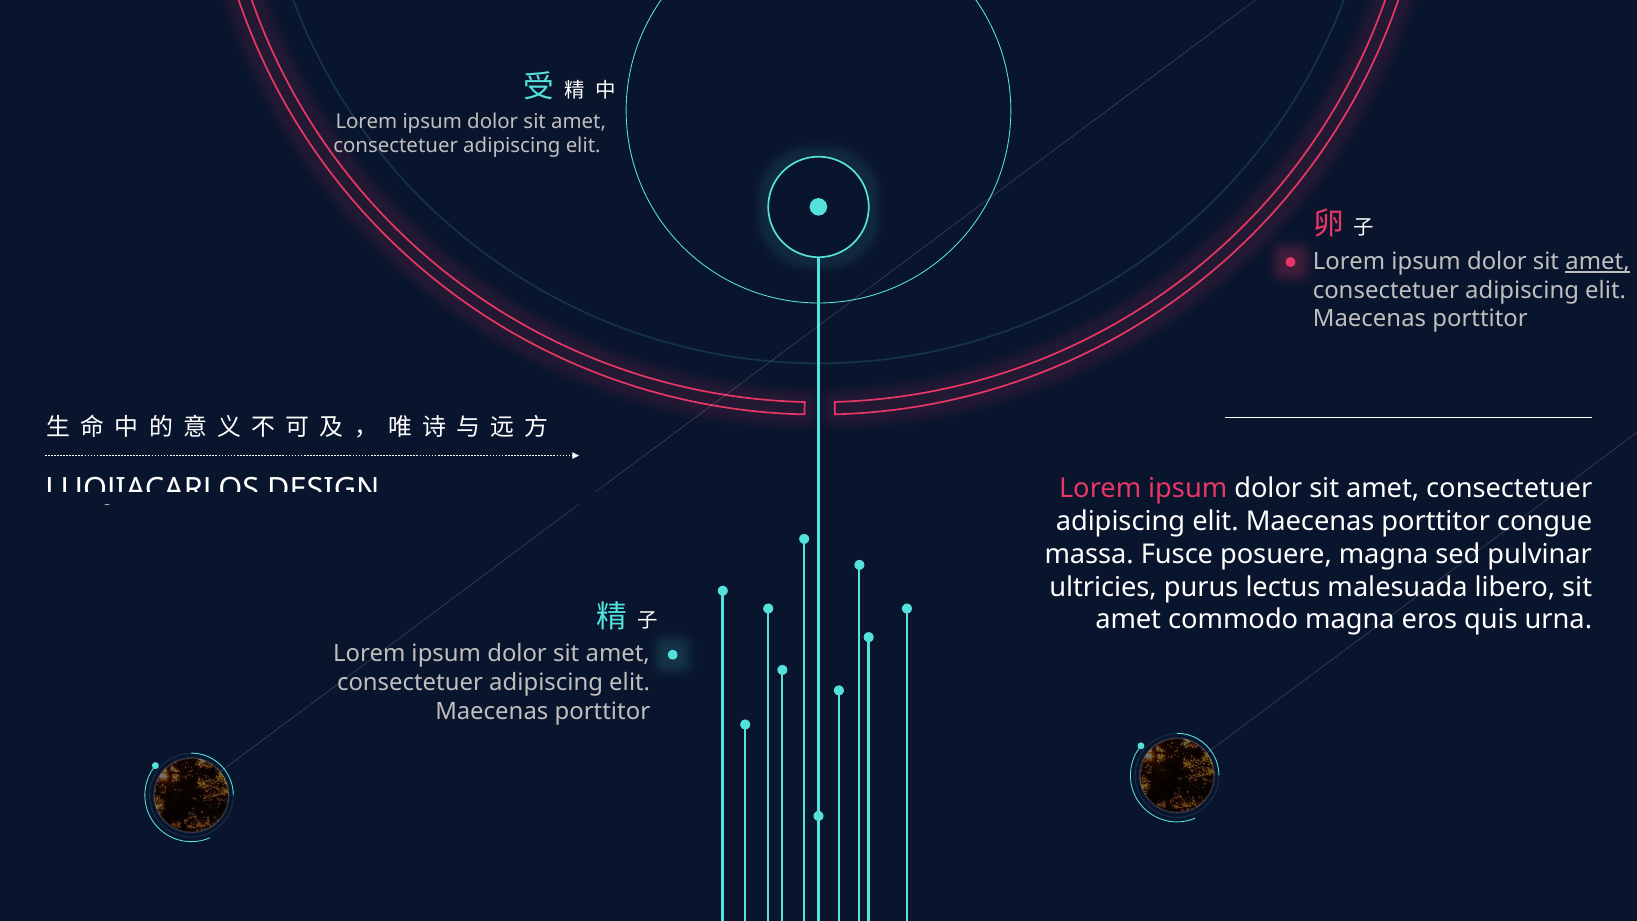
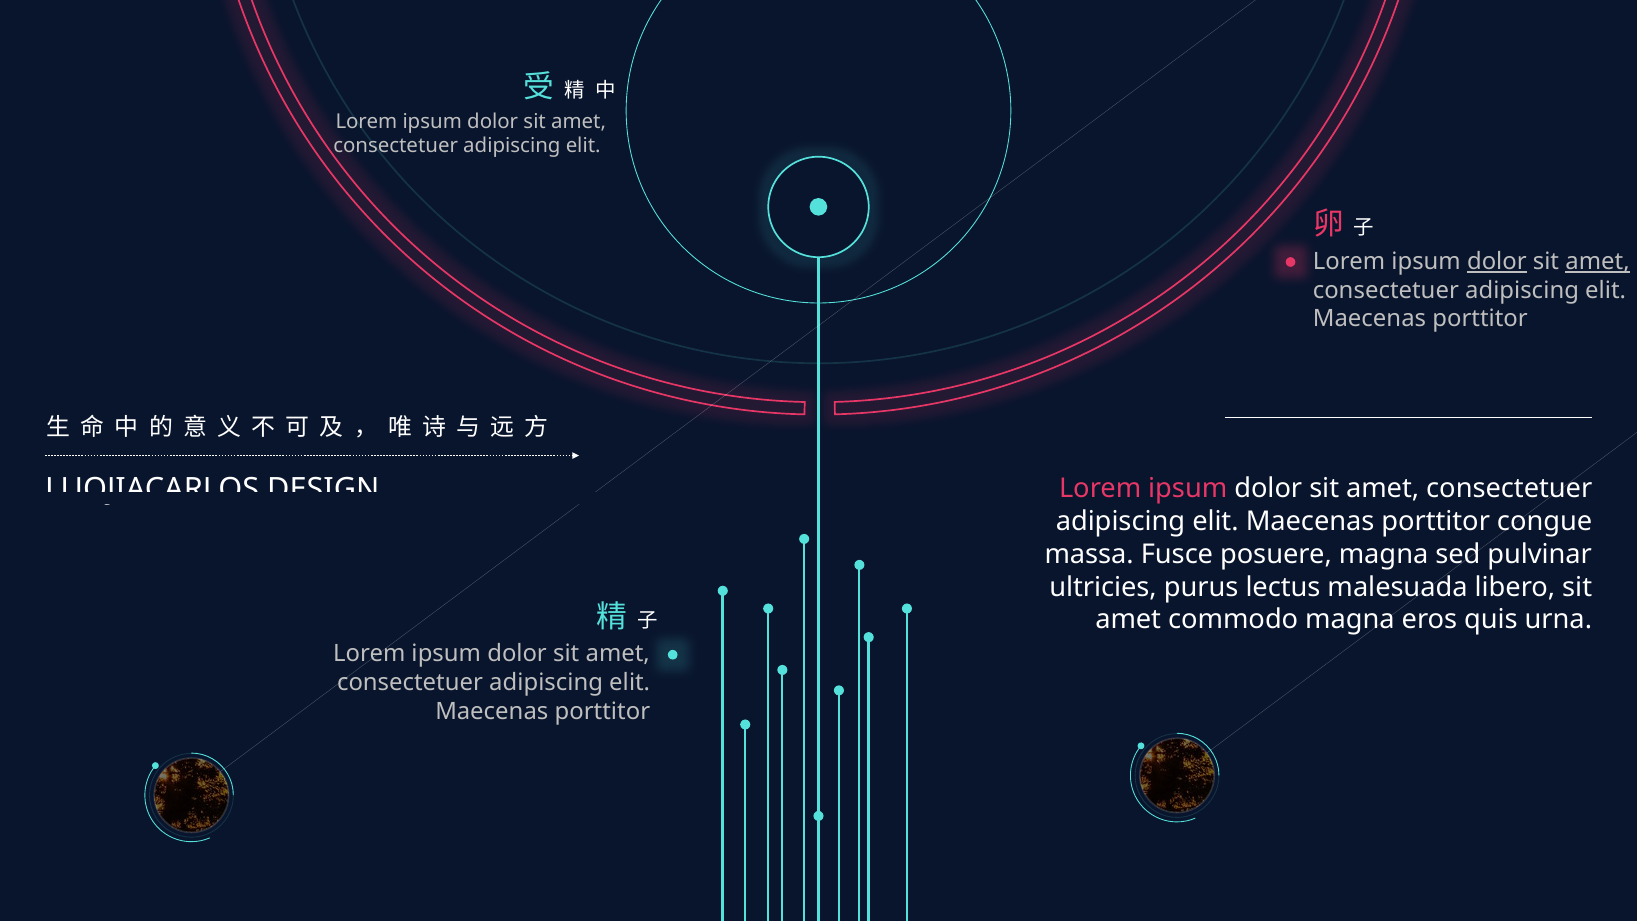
dolor at (1497, 261) underline: none -> present
